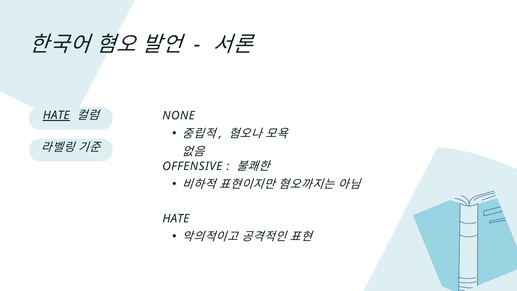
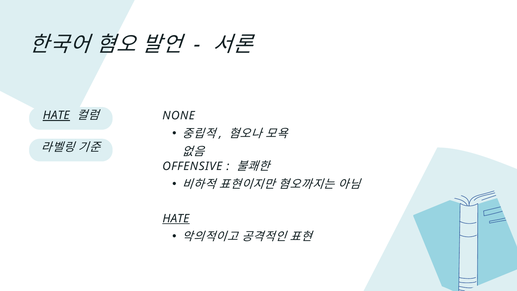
HATE at (176, 218) underline: none -> present
